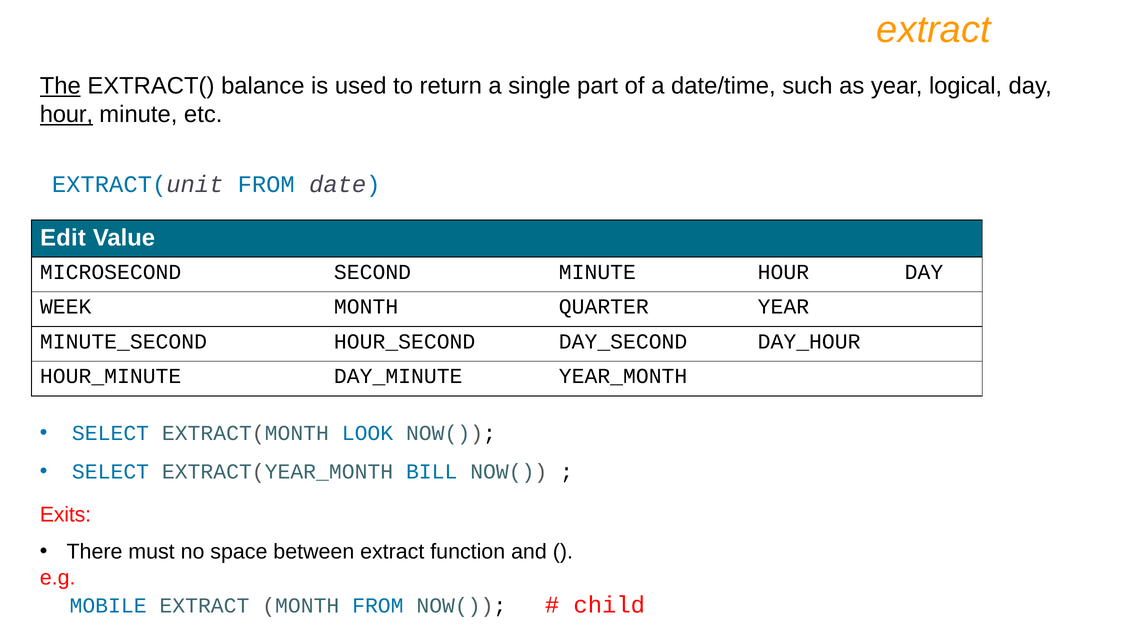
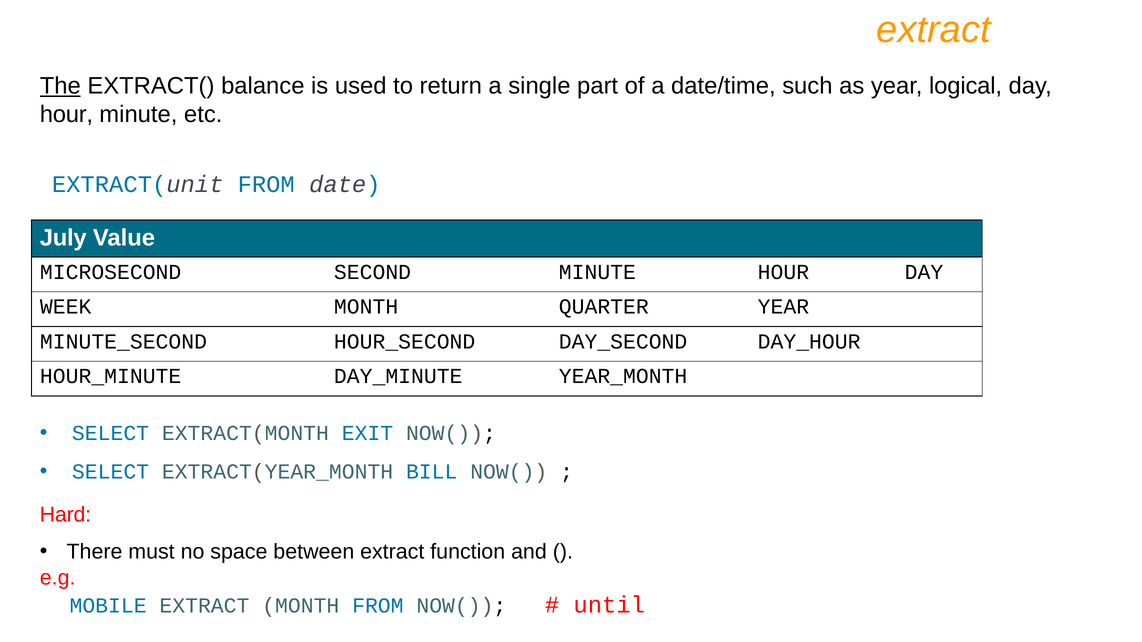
hour at (66, 115) underline: present -> none
Edit: Edit -> July
LOOK: LOOK -> EXIT
Exits: Exits -> Hard
child: child -> until
